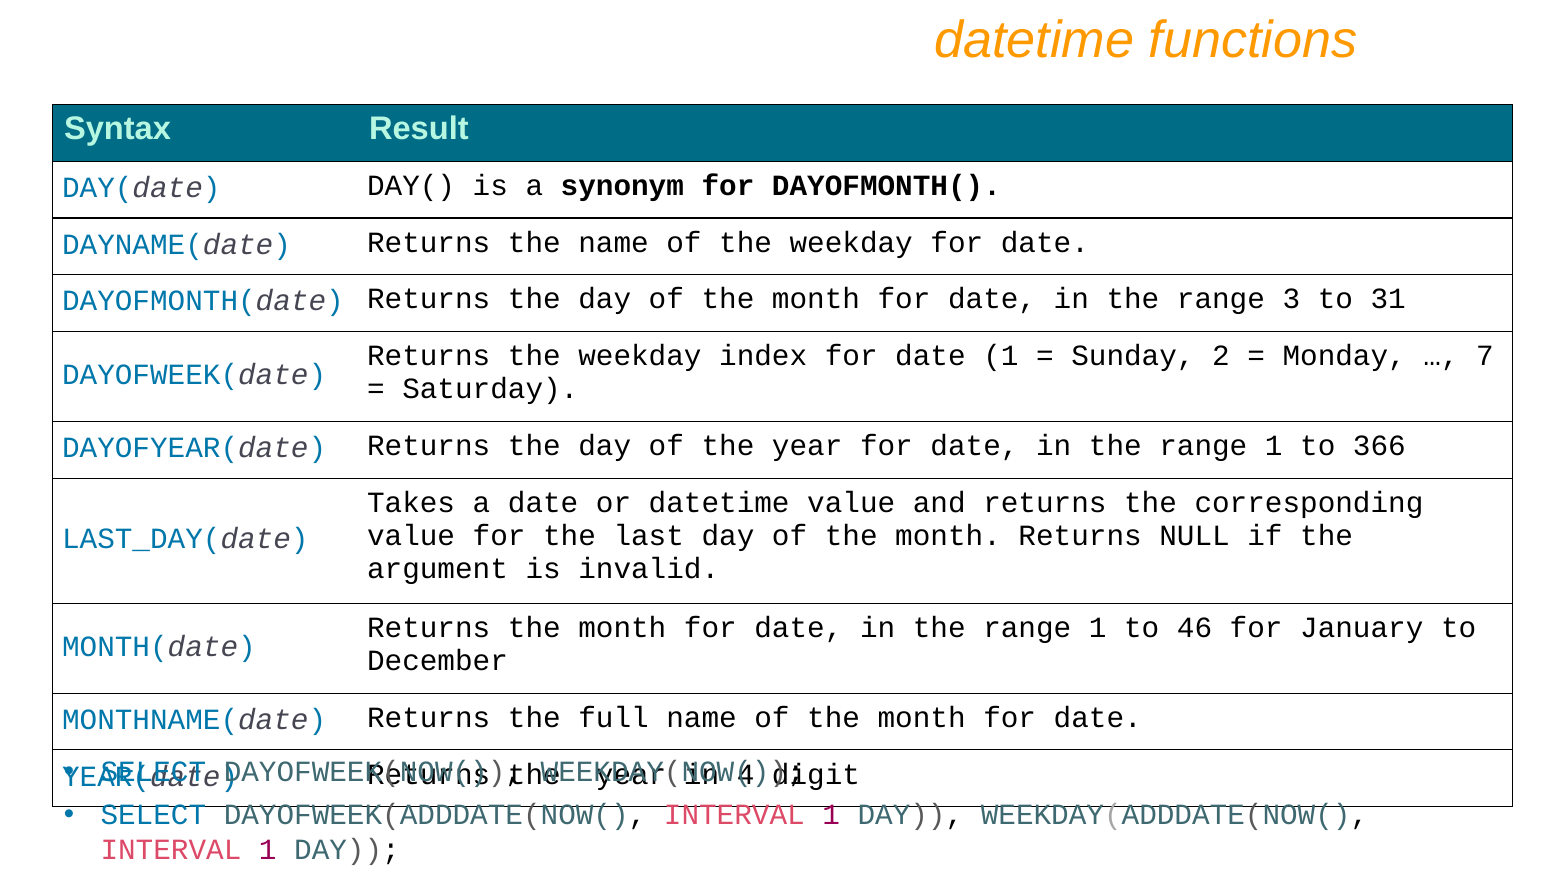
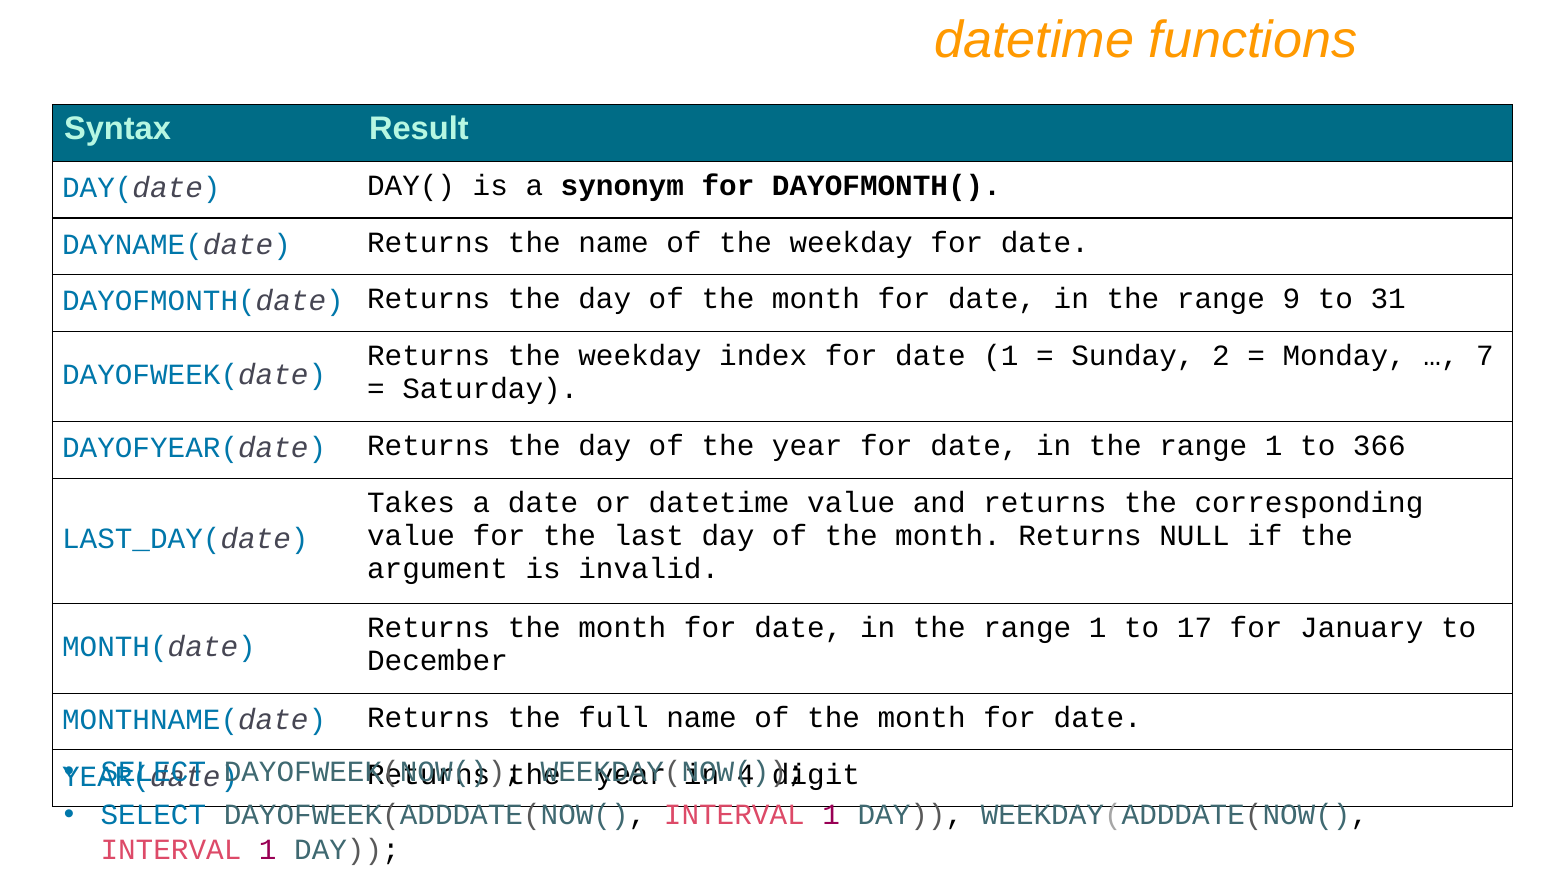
3: 3 -> 9
46: 46 -> 17
